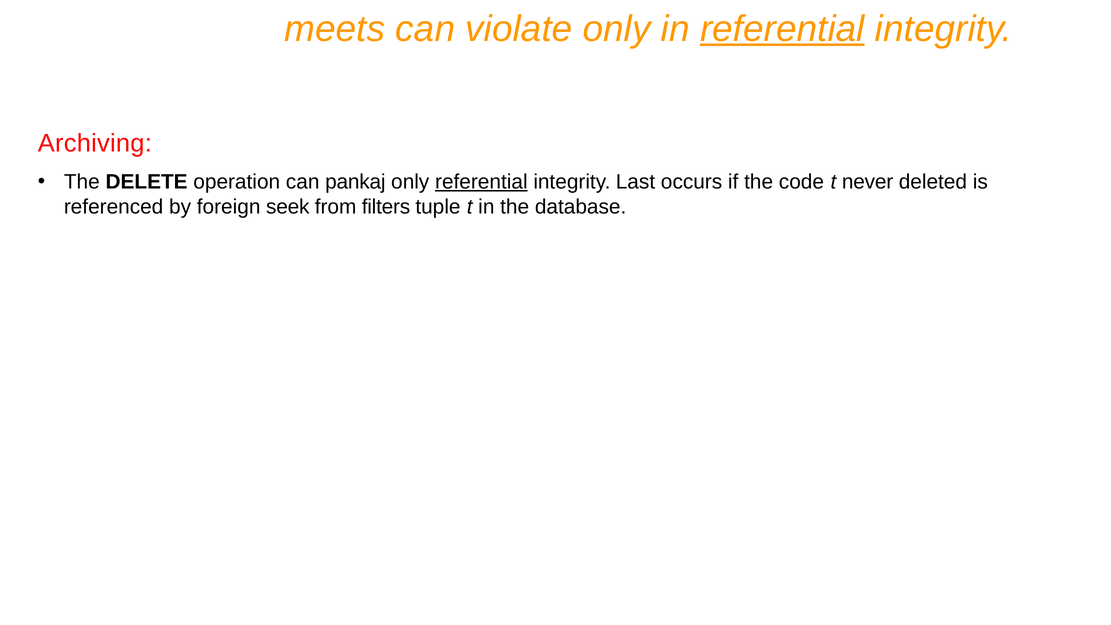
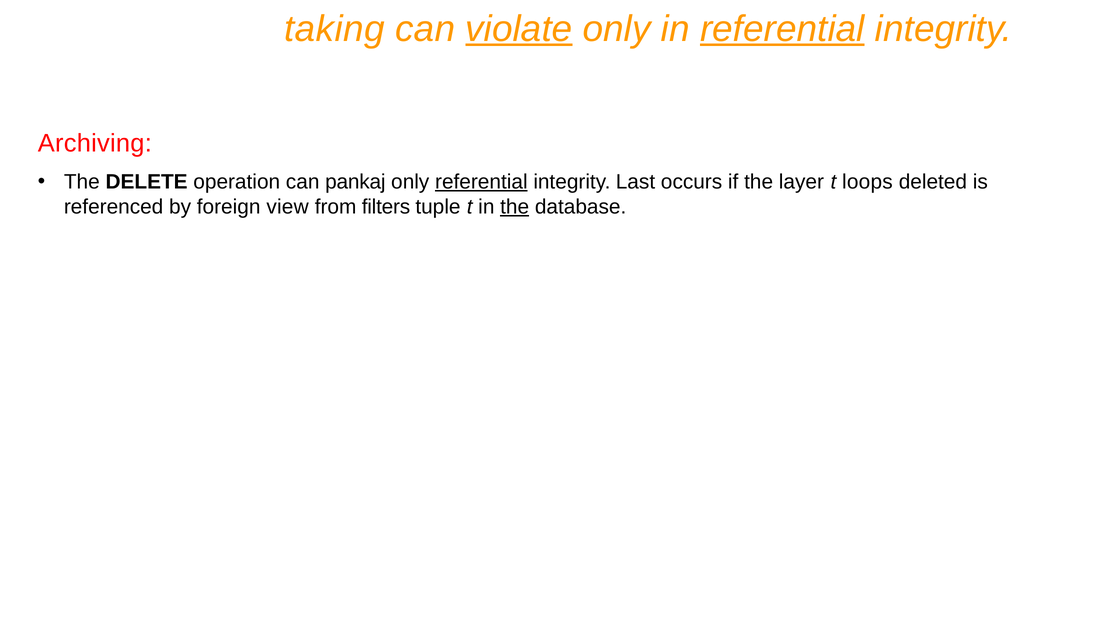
meets: meets -> taking
violate underline: none -> present
code: code -> layer
never: never -> loops
seek: seek -> view
the at (515, 207) underline: none -> present
